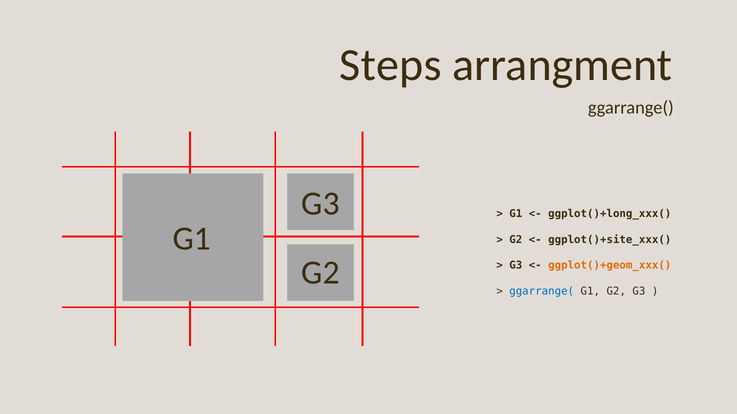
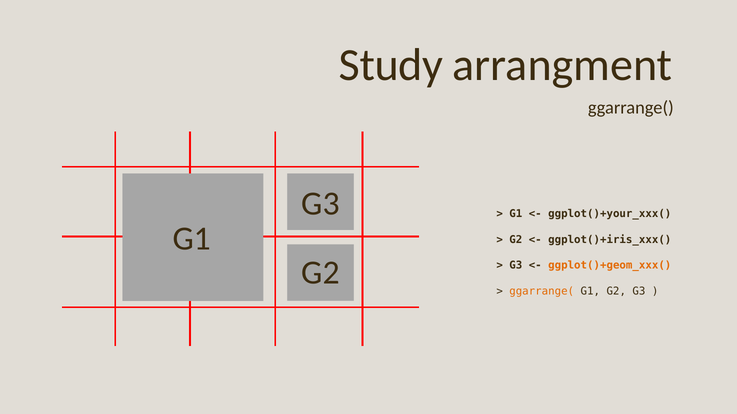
Steps: Steps -> Study
ggplot()+long_xxx(: ggplot()+long_xxx( -> ggplot()+your_xxx(
ggplot()+site_xxx(: ggplot()+site_xxx( -> ggplot()+iris_xxx(
ggarrange( at (542, 291) colour: blue -> orange
